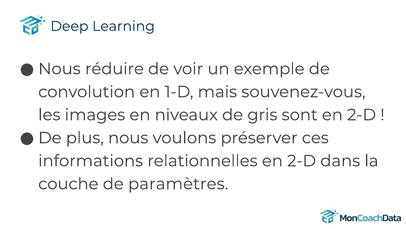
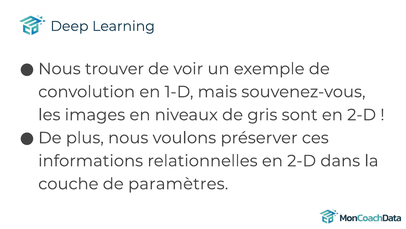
réduire: réduire -> trouver
